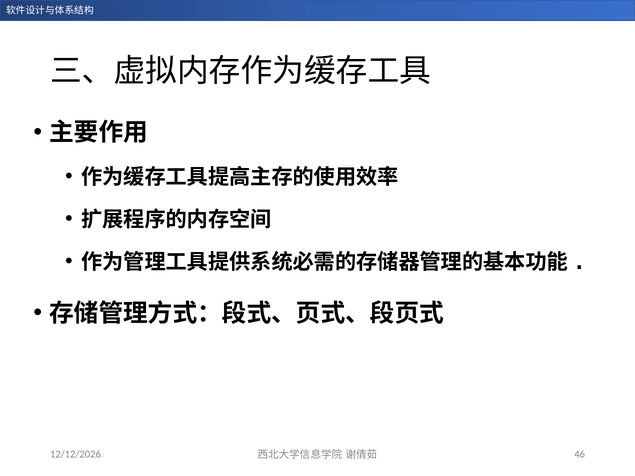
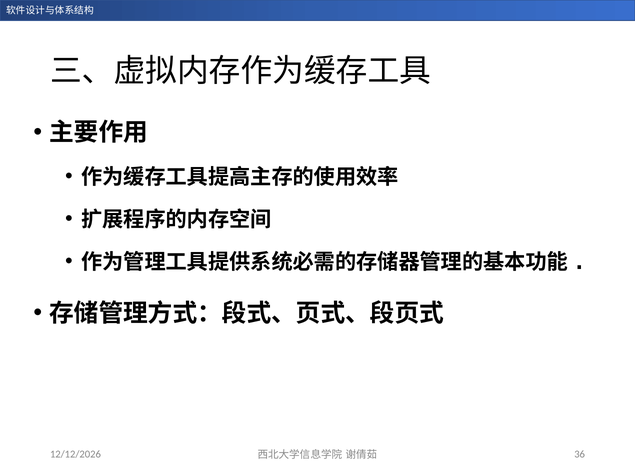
46: 46 -> 36
